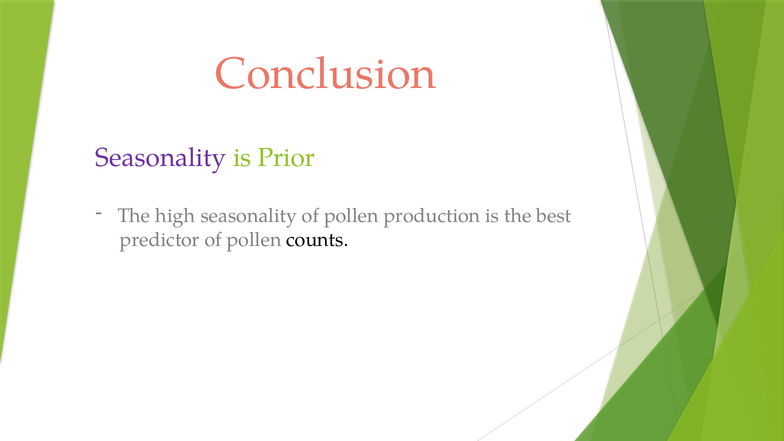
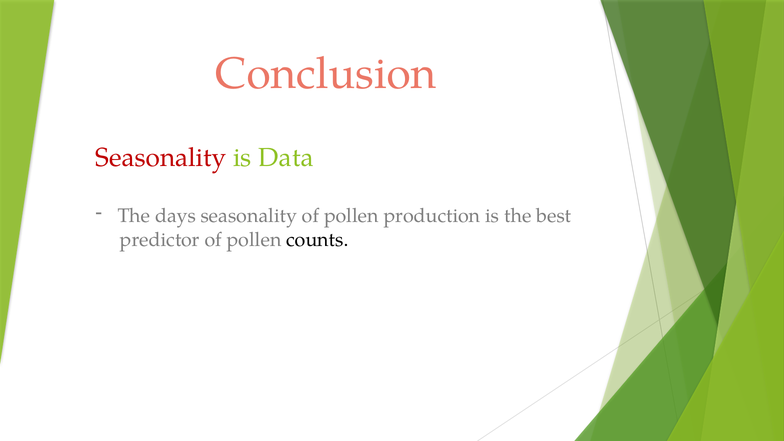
Seasonality at (161, 158) colour: purple -> red
Prior: Prior -> Data
high: high -> days
